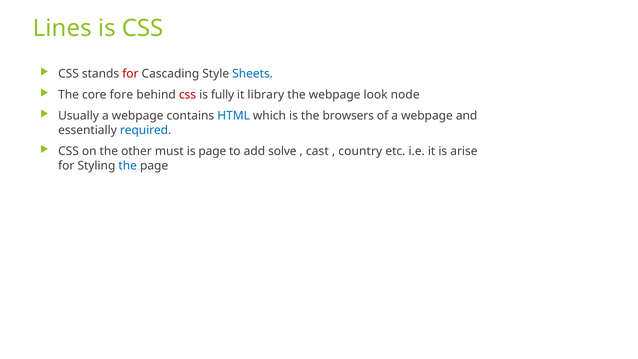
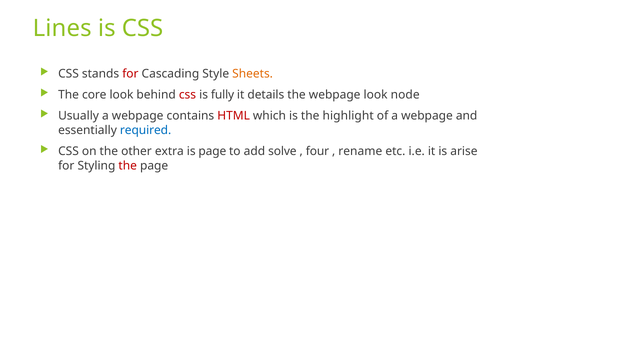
Sheets colour: blue -> orange
core fore: fore -> look
library: library -> details
HTML colour: blue -> red
browsers: browsers -> highlight
must: must -> extra
cast: cast -> four
country: country -> rename
the at (128, 166) colour: blue -> red
